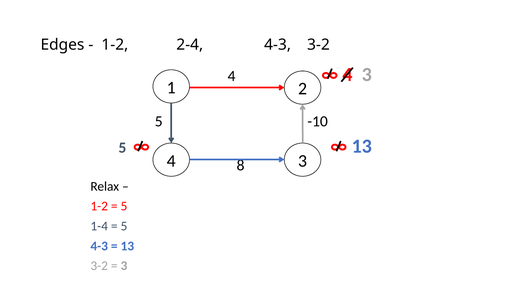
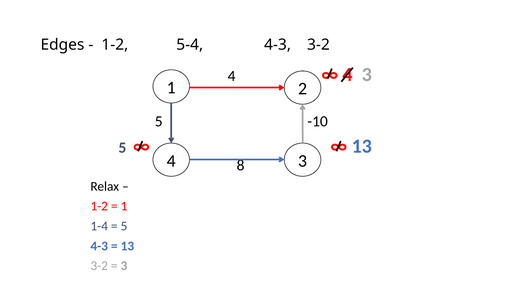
2-4: 2-4 -> 5-4
5 at (124, 206): 5 -> 1
